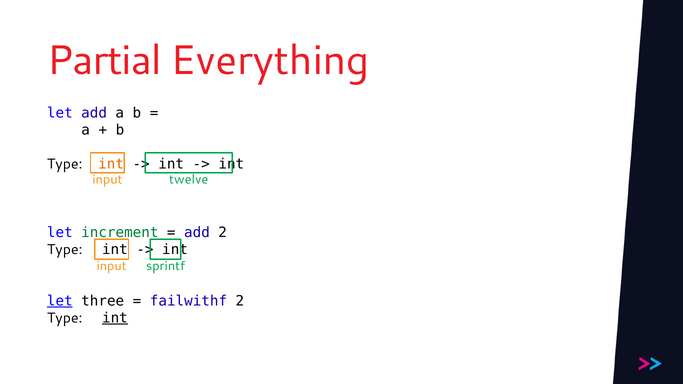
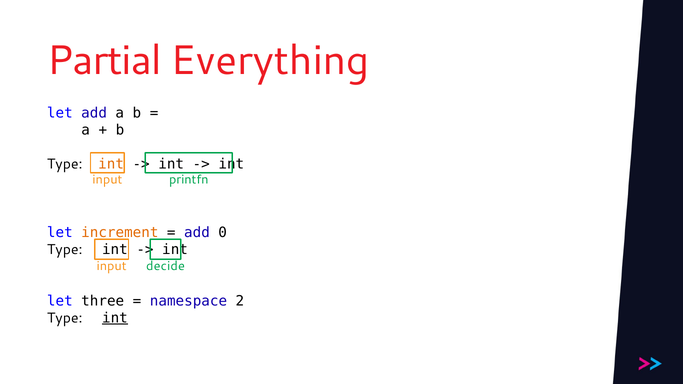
twelve: twelve -> printfn
increment colour: green -> orange
add 2: 2 -> 0
sprintf: sprintf -> decide
let at (60, 301) underline: present -> none
failwithf: failwithf -> namespace
